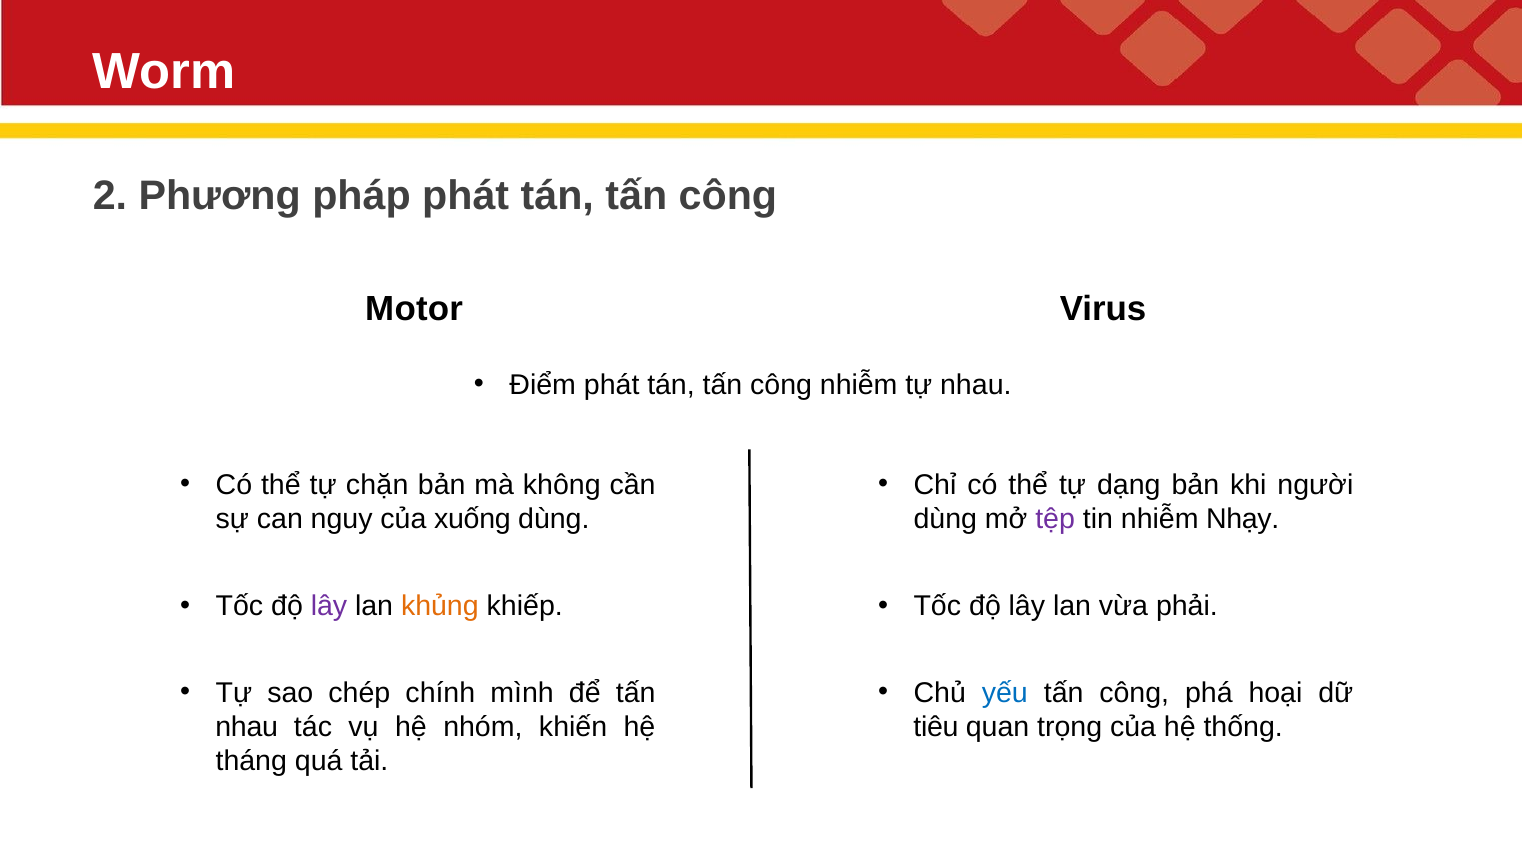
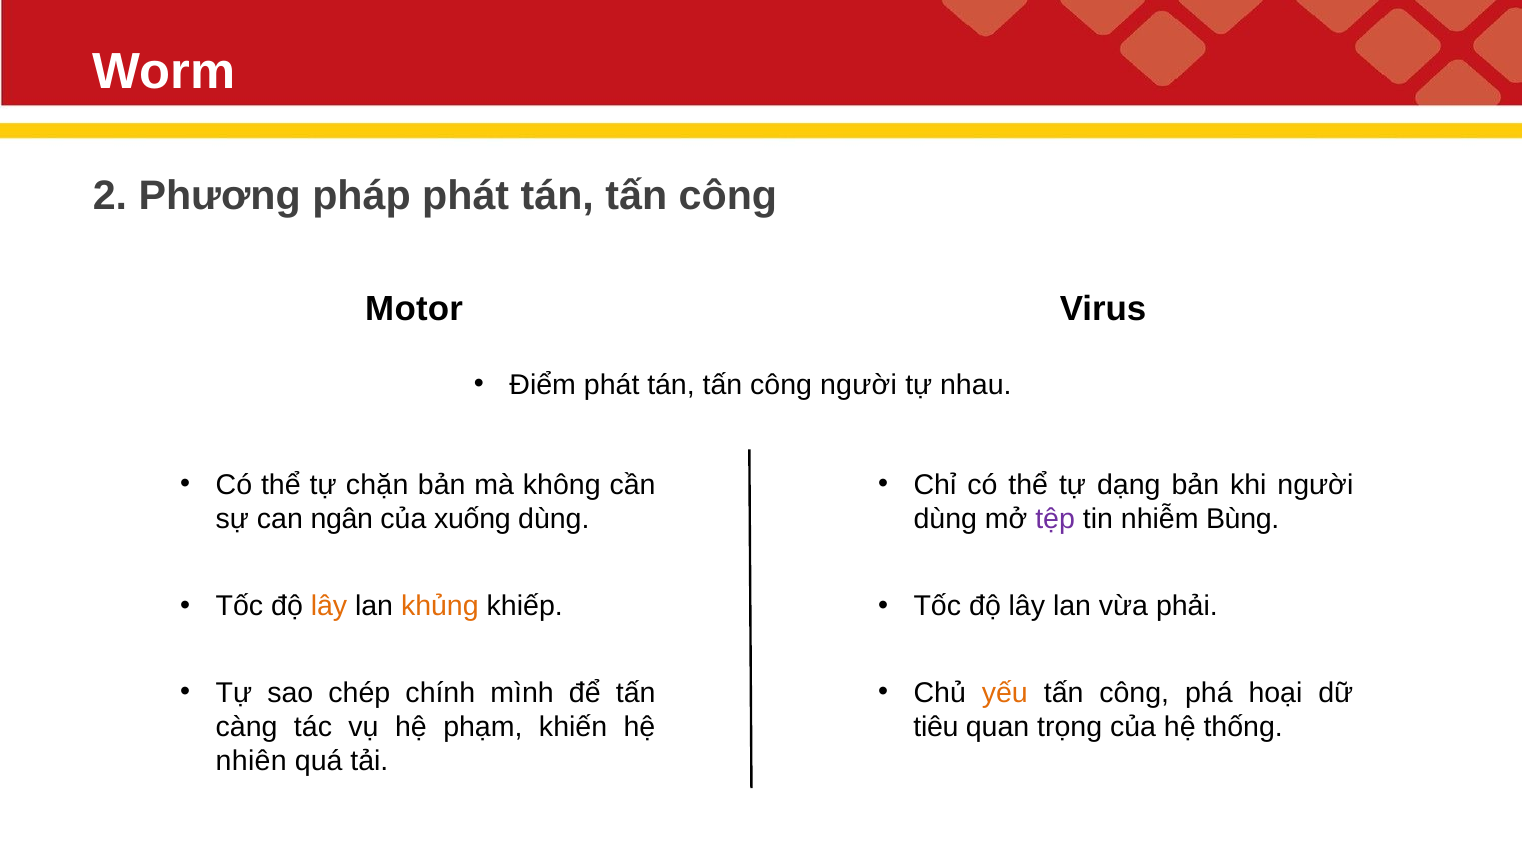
công nhiễm: nhiễm -> người
nguy: nguy -> ngân
Nhạy: Nhạy -> Bùng
lây at (329, 606) colour: purple -> orange
yếu colour: blue -> orange
nhau at (247, 727): nhau -> càng
nhóm: nhóm -> phạm
tháng: tháng -> nhiên
